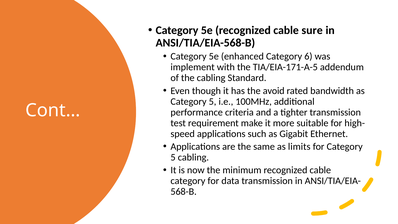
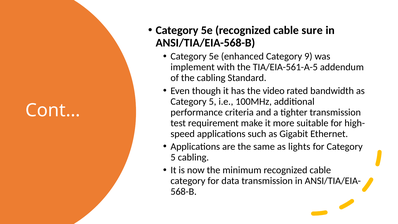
6: 6 -> 9
TIA/EIA-171-A-5: TIA/EIA-171-A-5 -> TIA/EIA-561-A-5
avoid: avoid -> video
limits: limits -> lights
